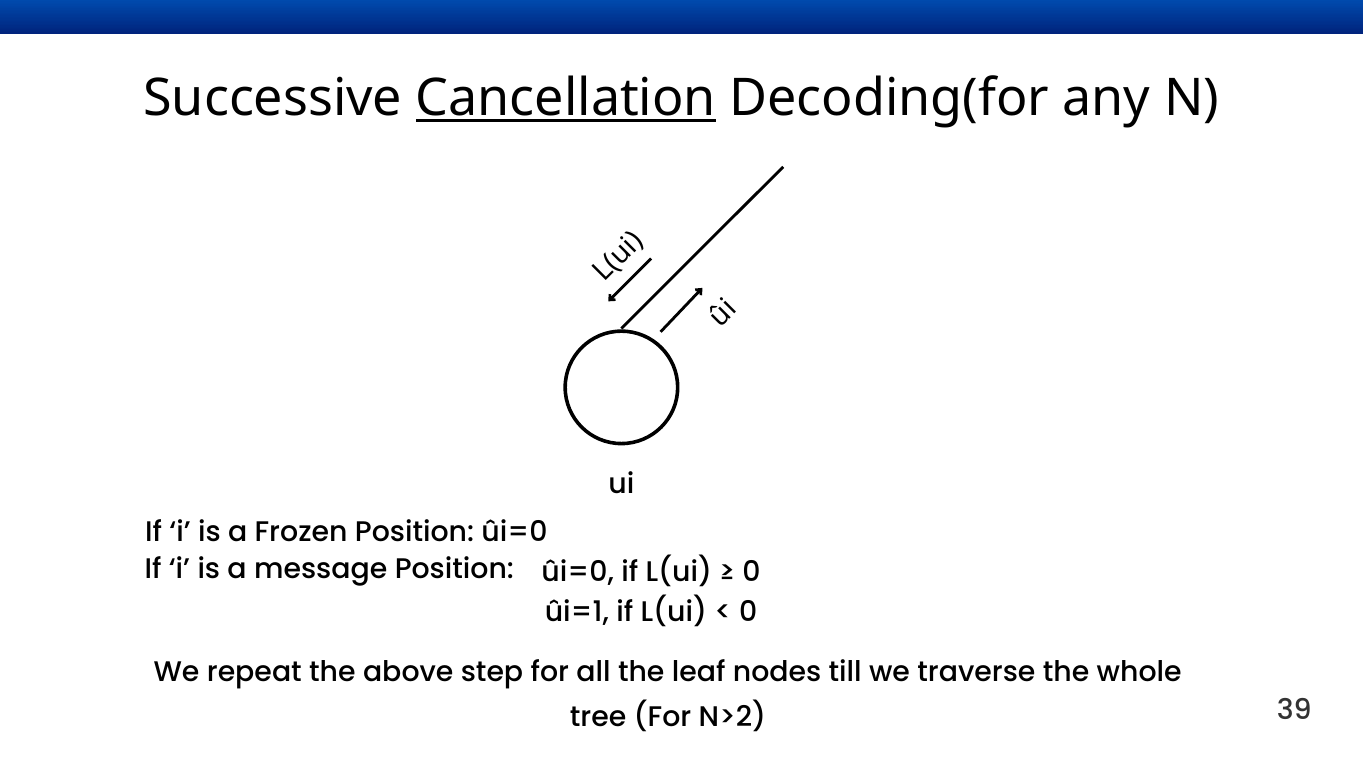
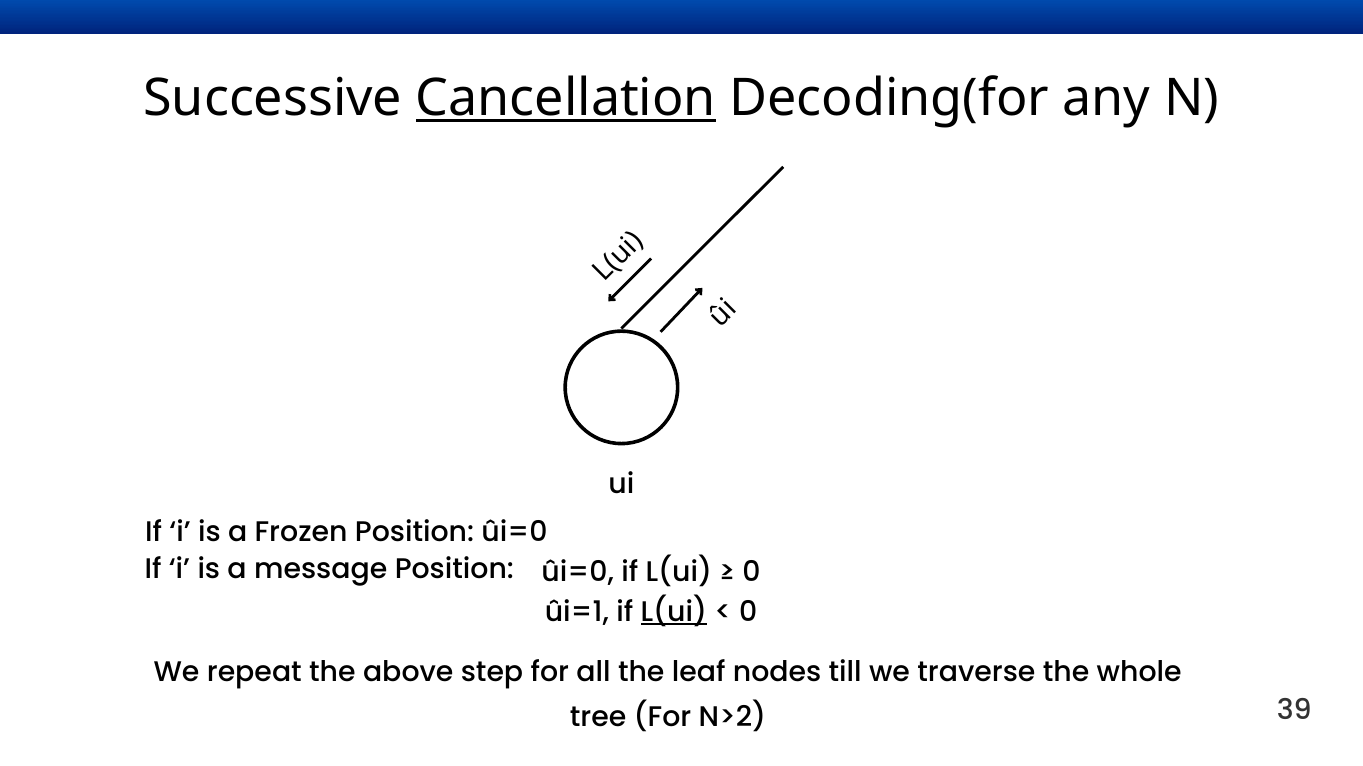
L(ui at (674, 612) underline: none -> present
